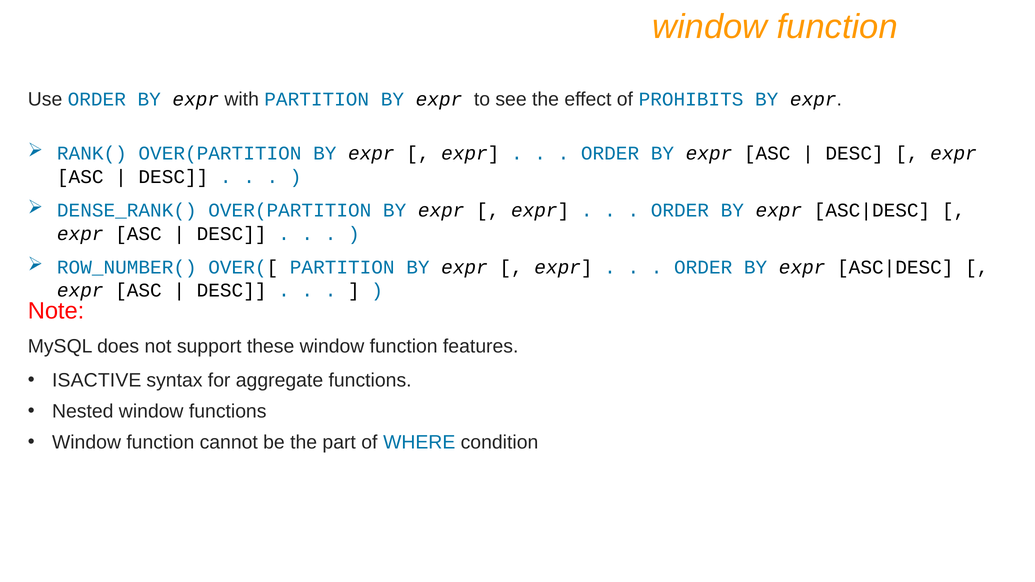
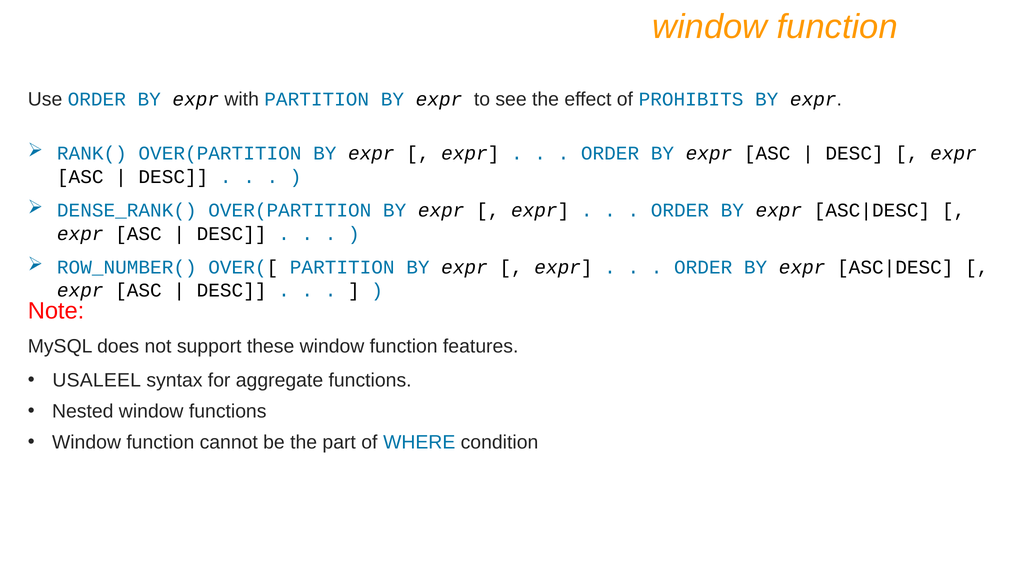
ISACTIVE: ISACTIVE -> USALEEL
